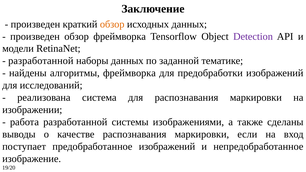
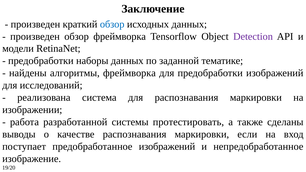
обзор at (112, 24) colour: orange -> blue
разработанной at (41, 61): разработанной -> предобработки
изображениями: изображениями -> протестировать
